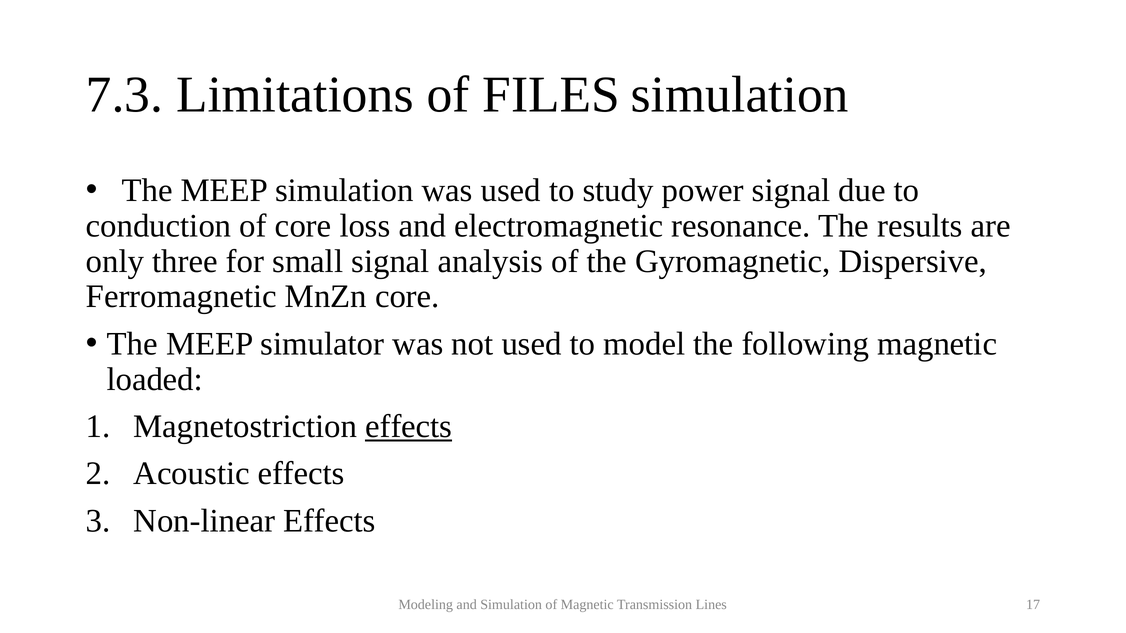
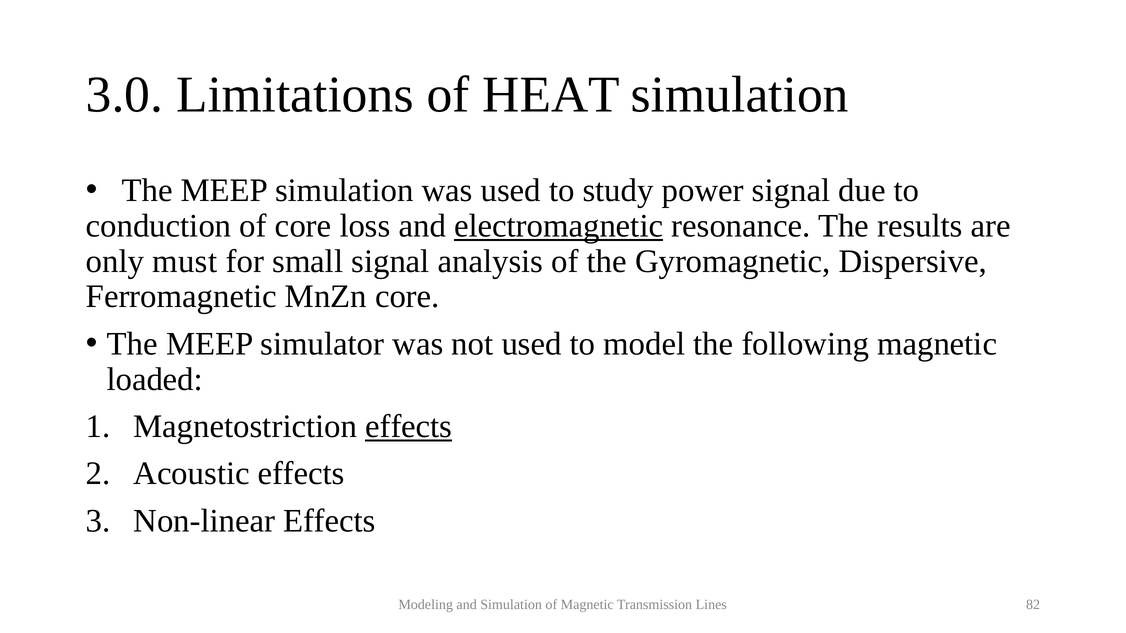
7.3: 7.3 -> 3.0
FILES: FILES -> HEAT
electromagnetic underline: none -> present
three: three -> must
17: 17 -> 82
